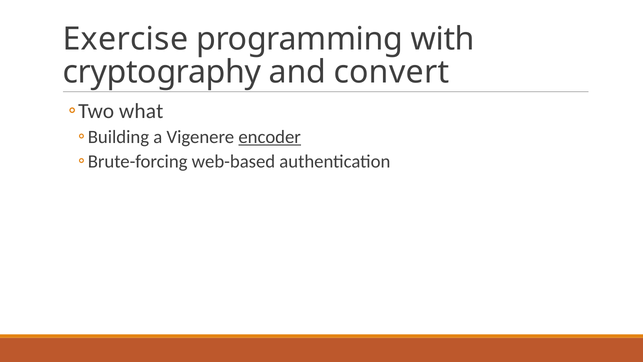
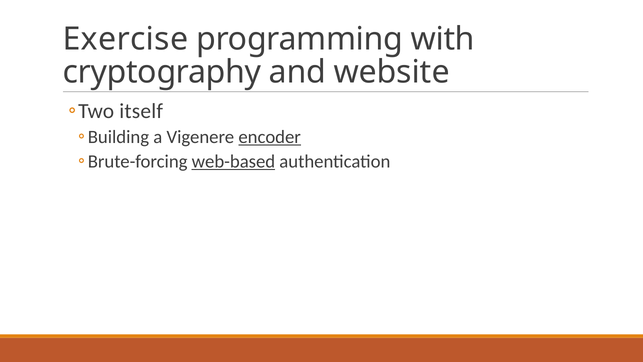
convert: convert -> website
what: what -> itself
web-based underline: none -> present
